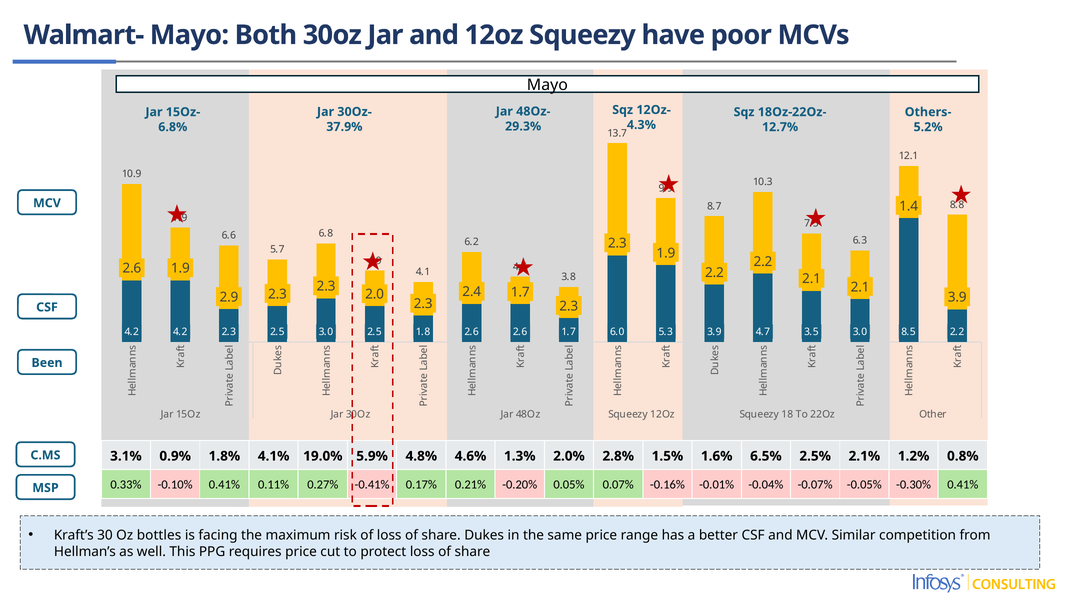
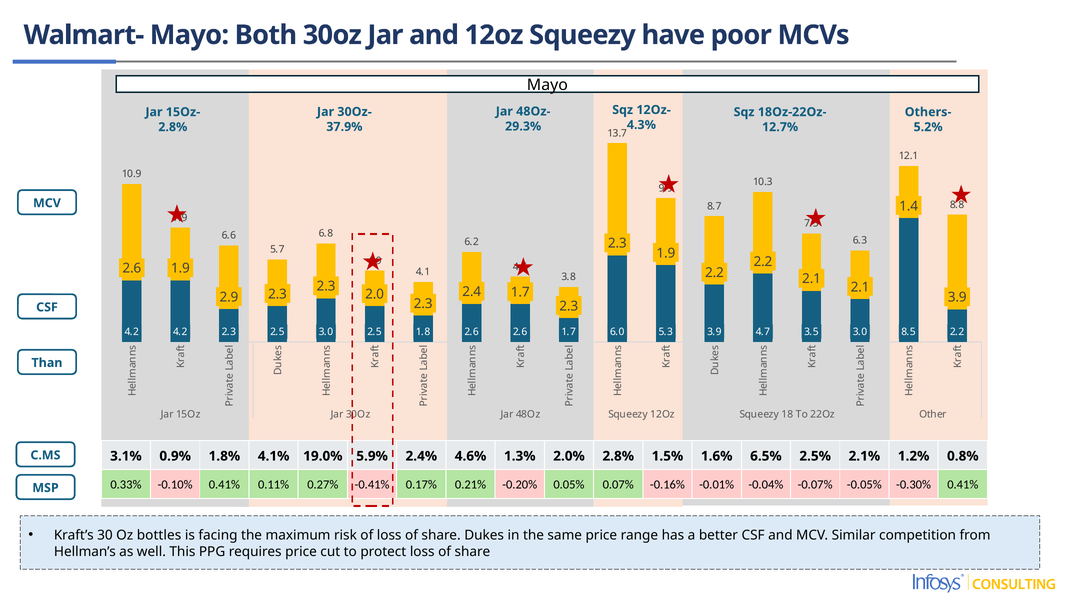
6.8% at (173, 127): 6.8% -> 2.8%
Been: Been -> Than
4.8%: 4.8% -> 2.4%
